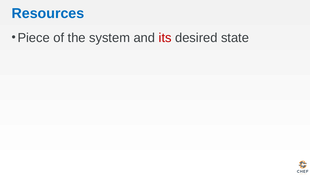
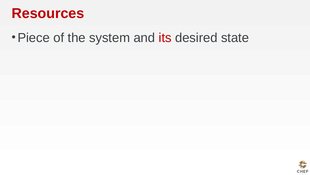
Resources colour: blue -> red
